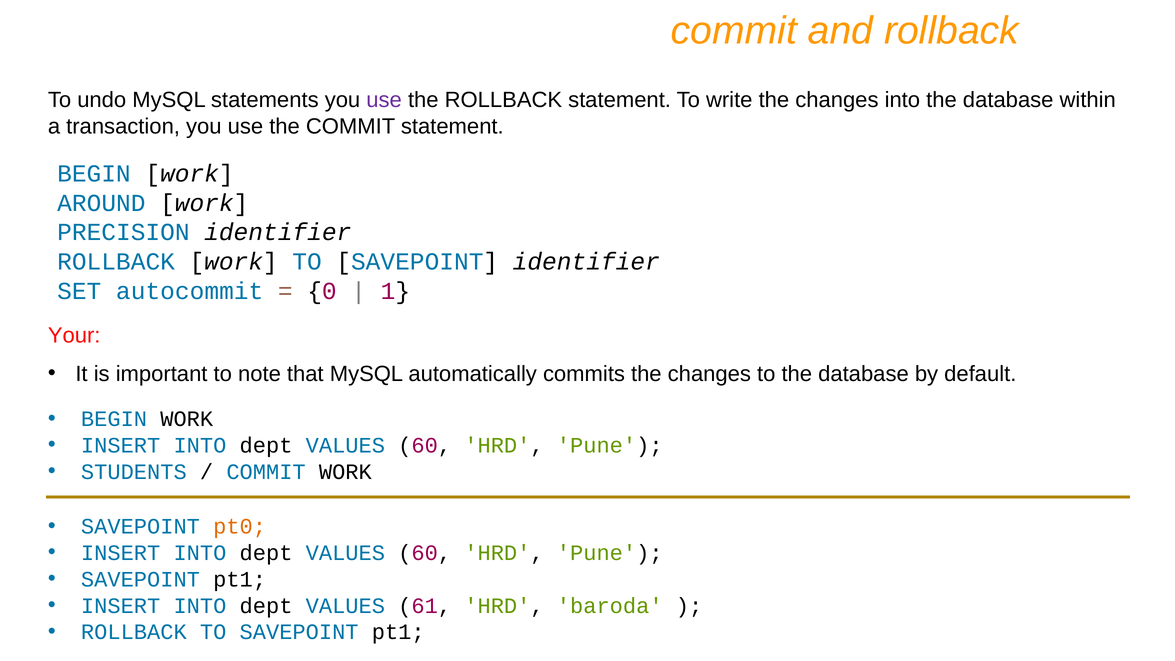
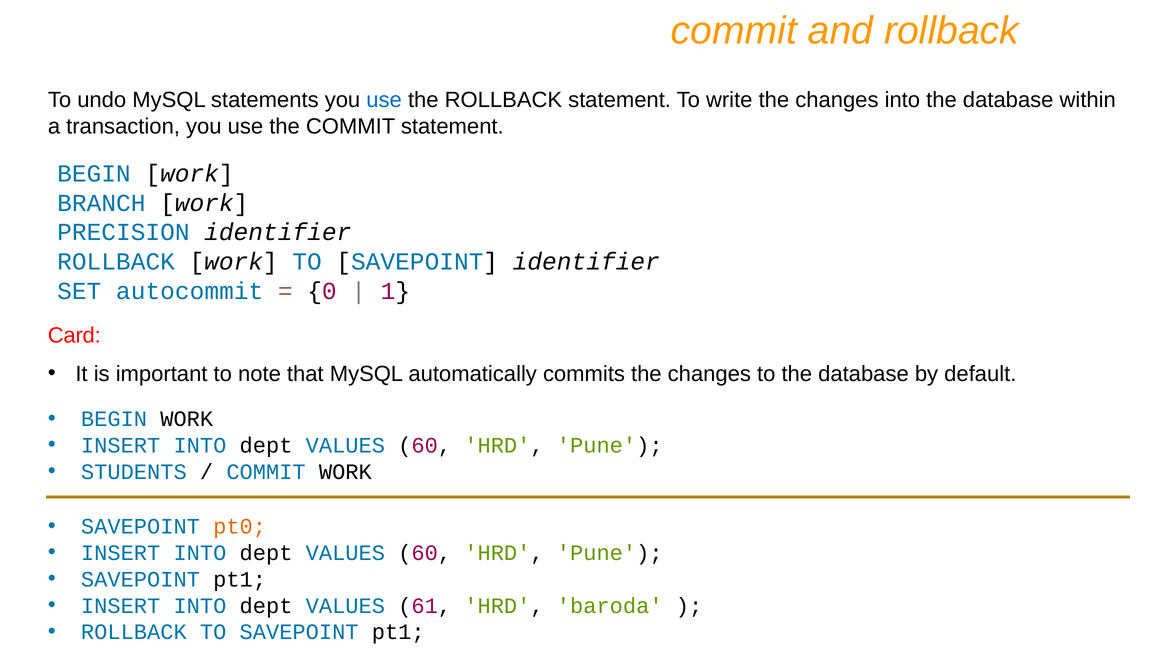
use at (384, 100) colour: purple -> blue
AROUND: AROUND -> BRANCH
Your: Your -> Card
